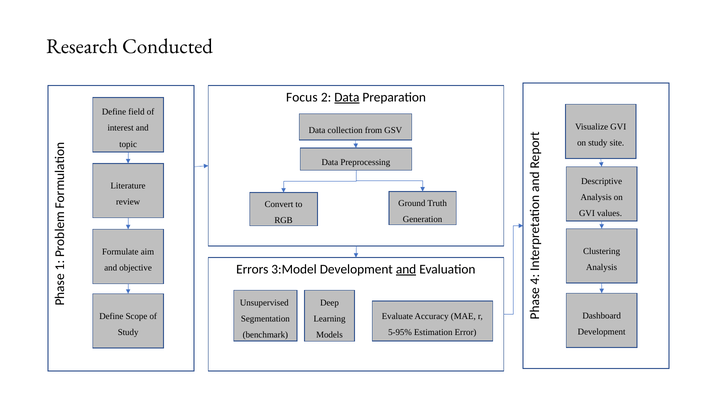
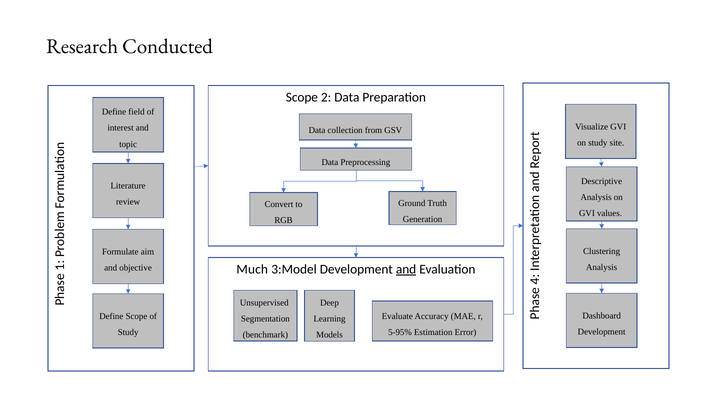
Focus at (302, 97): Focus -> Scope
Data at (347, 97) underline: present -> none
Errors: Errors -> Much
